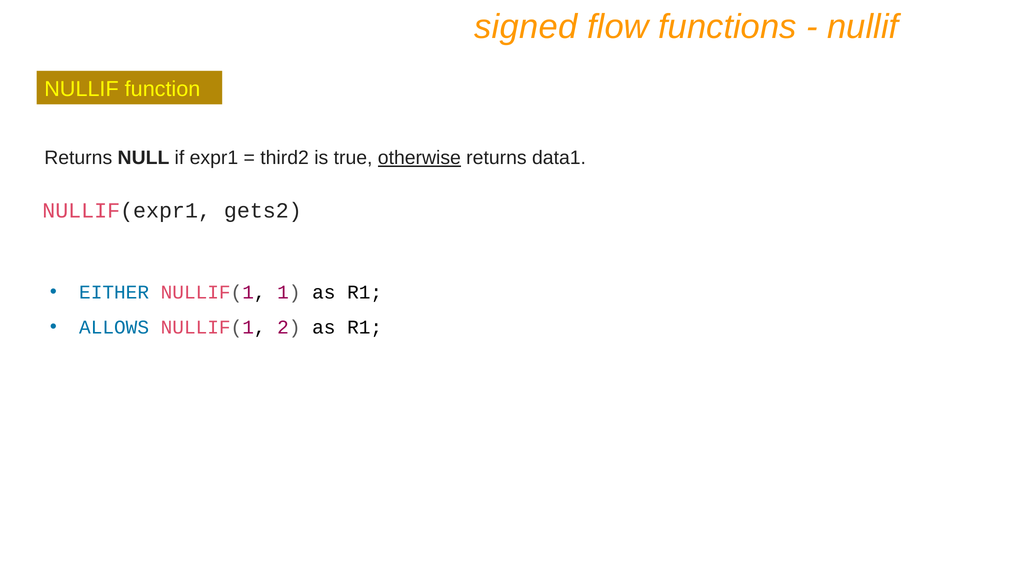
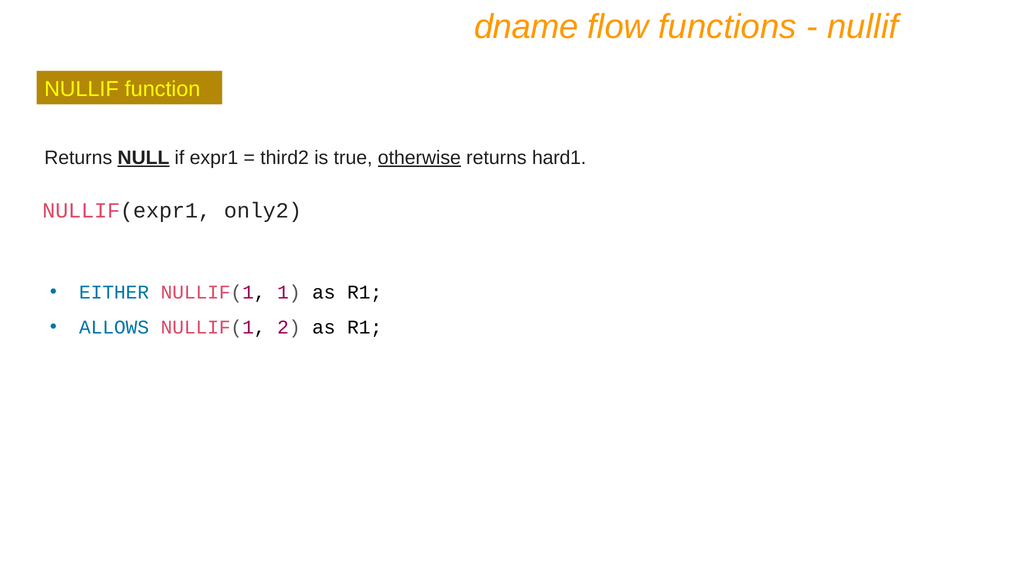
signed: signed -> dname
NULL underline: none -> present
data1: data1 -> hard1
gets2: gets2 -> only2
